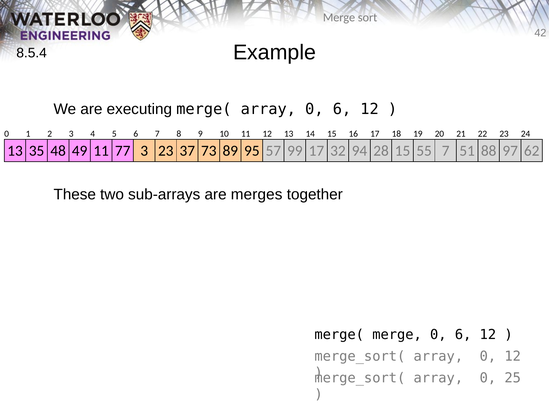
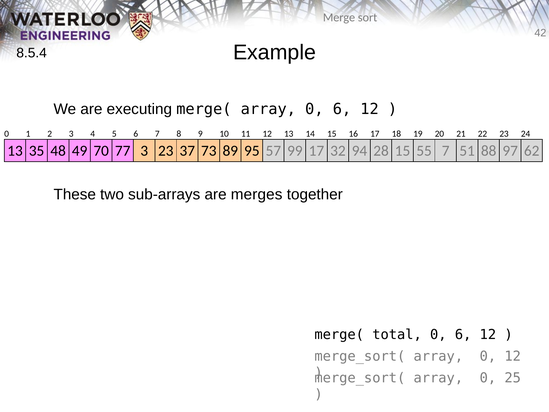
49 11: 11 -> 70
merge( merge: merge -> total
